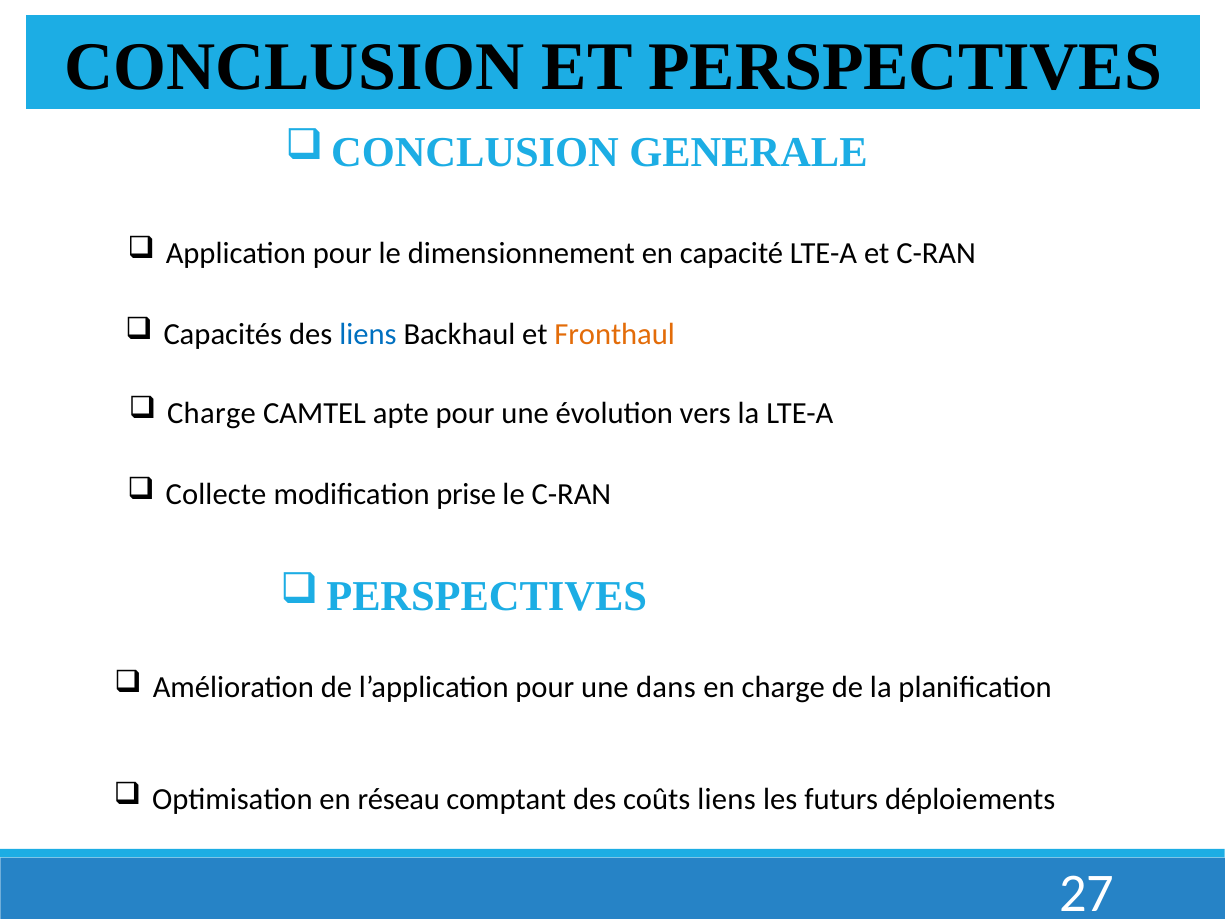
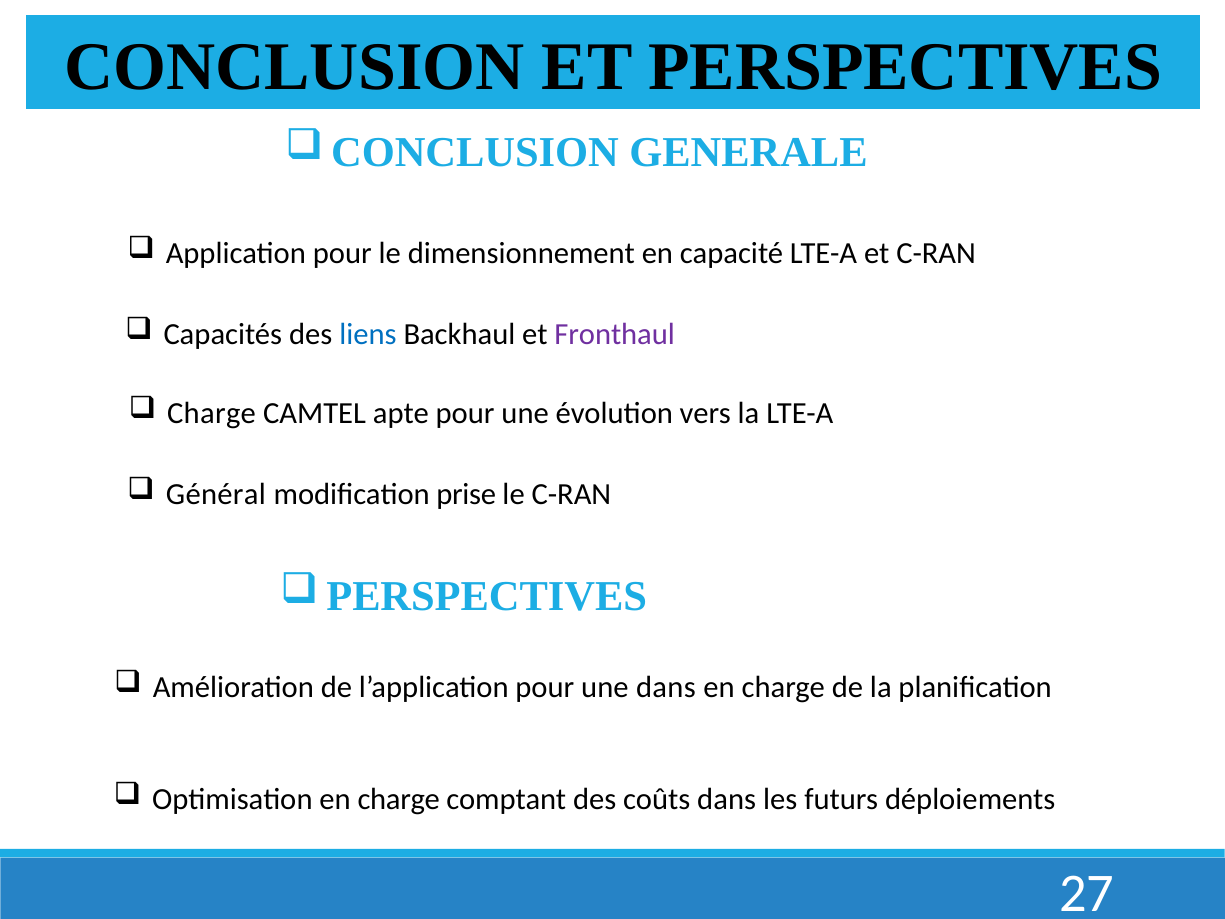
Fronthaul colour: orange -> purple
Collecte: Collecte -> Général
Optimisation en réseau: réseau -> charge
coûts liens: liens -> dans
